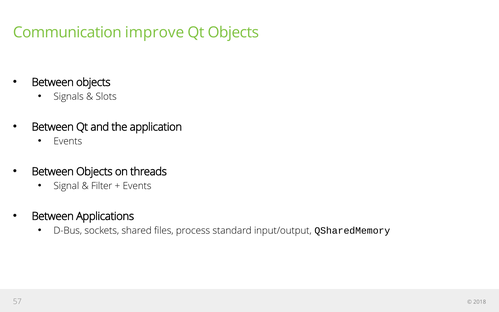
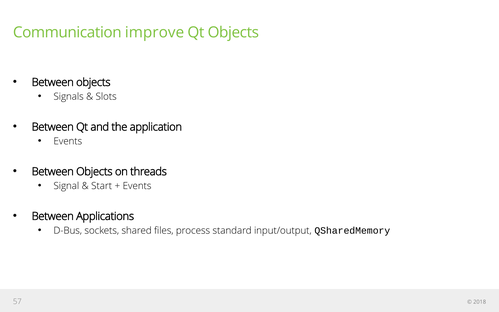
Filter: Filter -> Start
